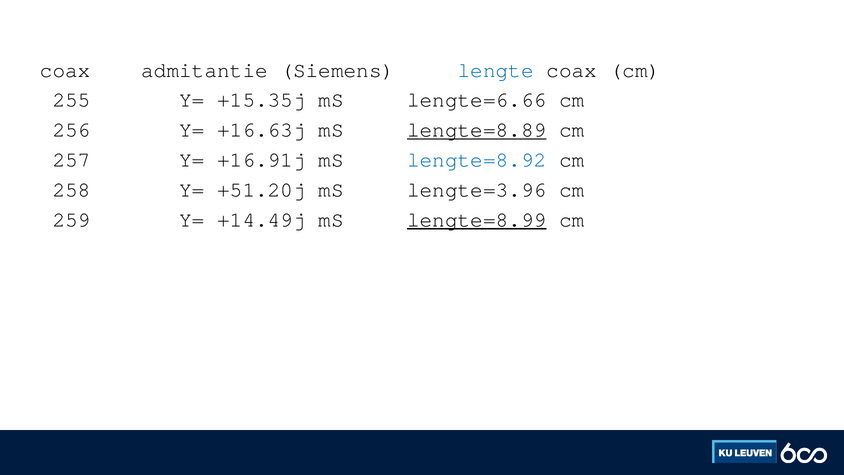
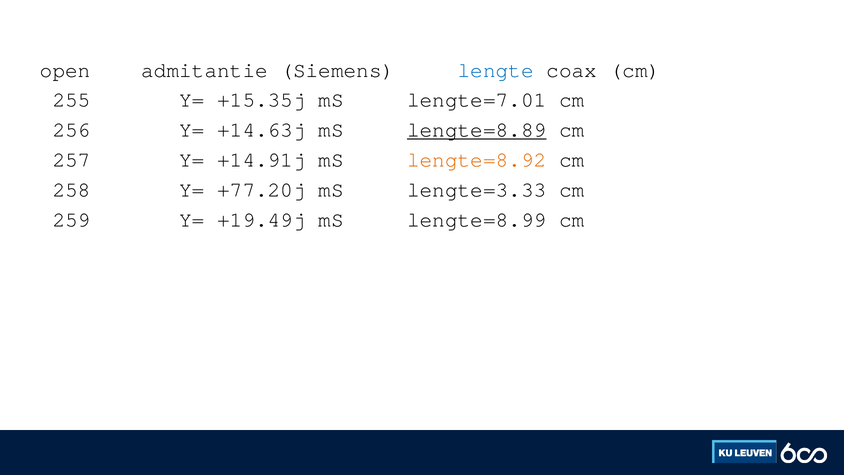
coax at (65, 70): coax -> open
lengte=6.66: lengte=6.66 -> lengte=7.01
+16.63j: +16.63j -> +14.63j
+16.91j: +16.91j -> +14.91j
lengte=8.92 colour: blue -> orange
+51.20j: +51.20j -> +77.20j
lengte=3.96: lengte=3.96 -> lengte=3.33
+14.49j: +14.49j -> +19.49j
lengte=8.99 underline: present -> none
